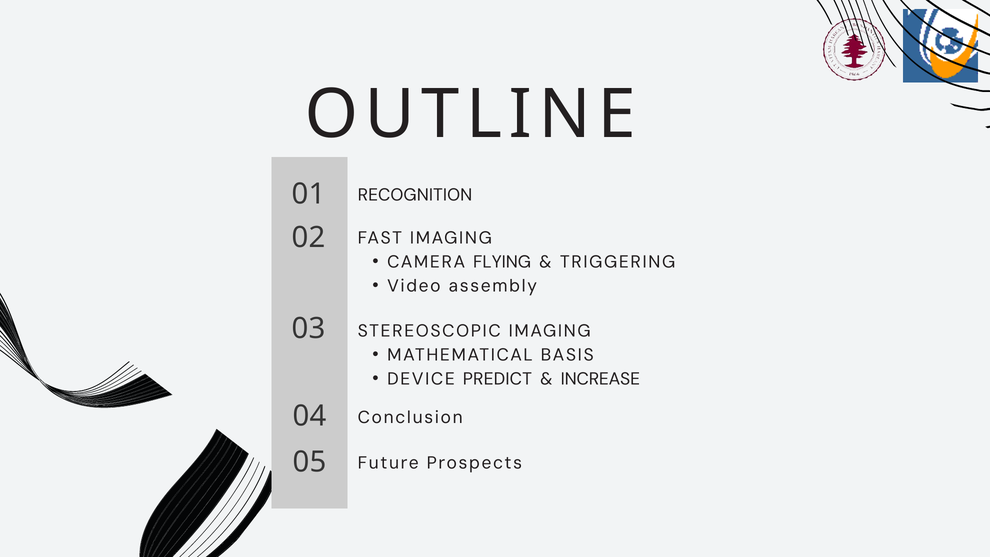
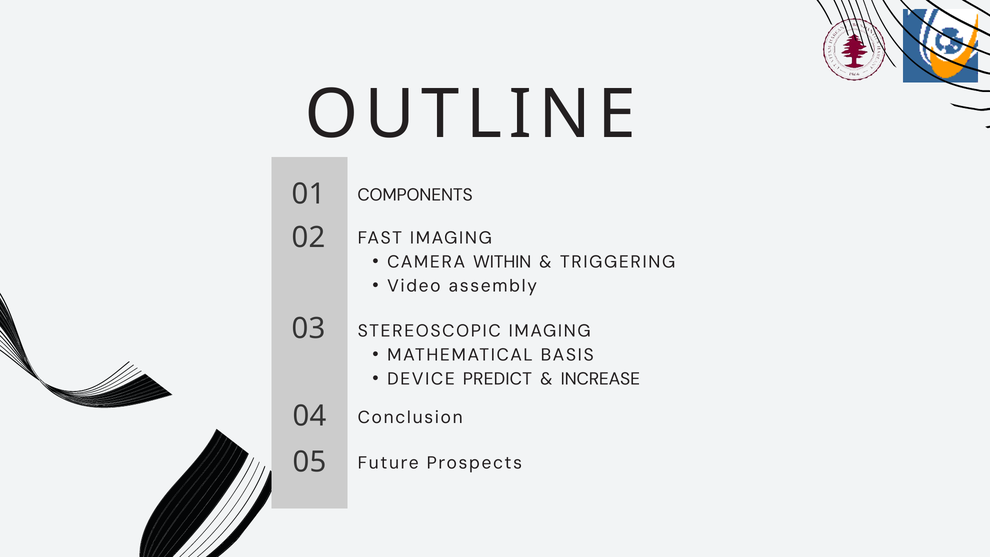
RECOGNITION: RECOGNITION -> COMPONENTS
FLYING: FLYING -> WITHIN
